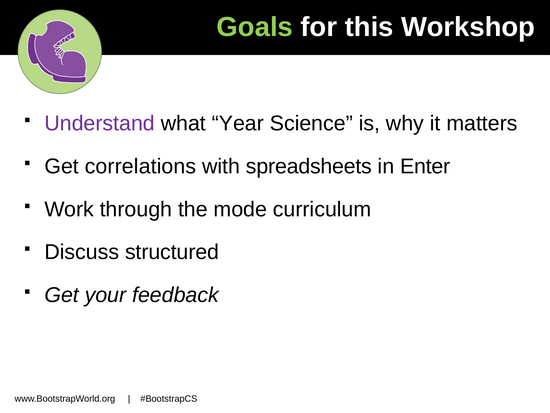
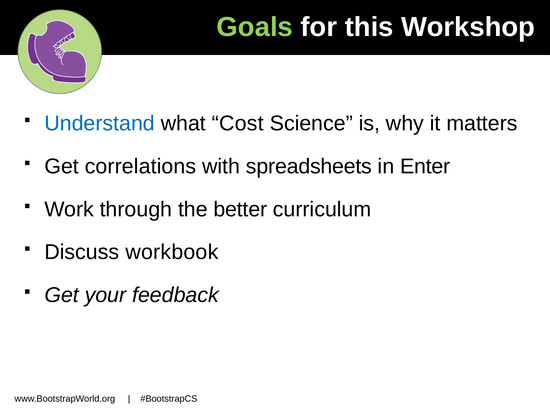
Understand colour: purple -> blue
Year: Year -> Cost
mode: mode -> better
structured: structured -> workbook
